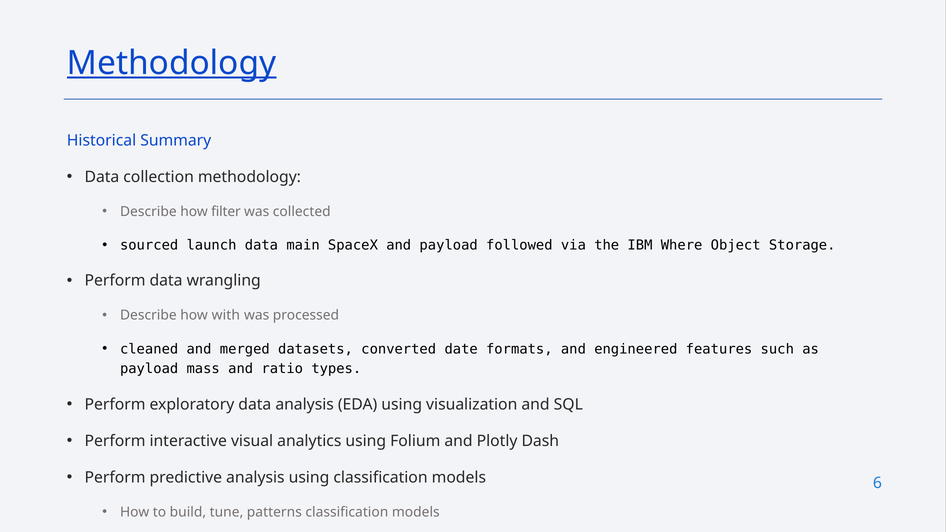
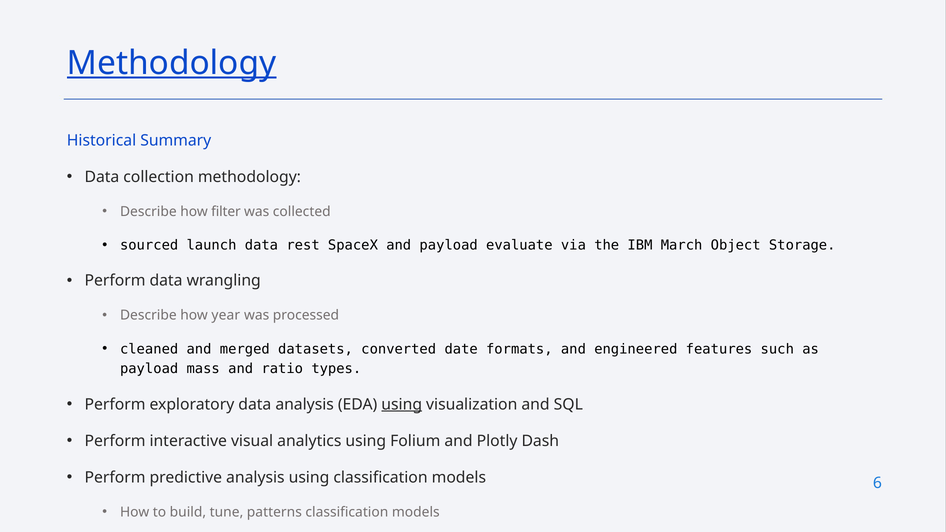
main: main -> rest
followed: followed -> evaluate
Where: Where -> March
with: with -> year
using at (402, 404) underline: none -> present
